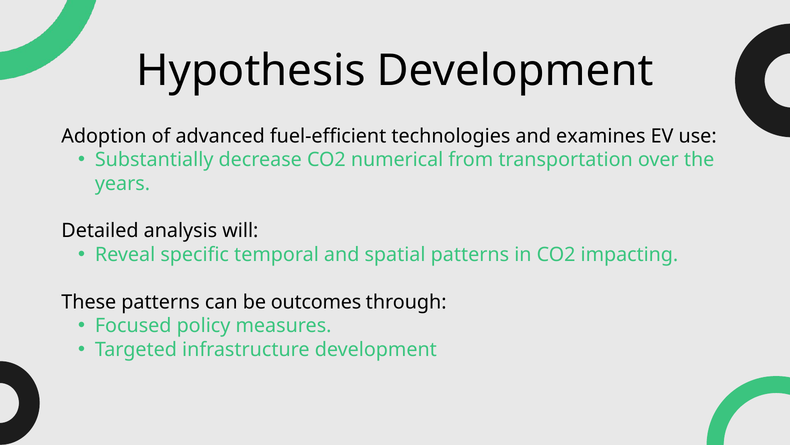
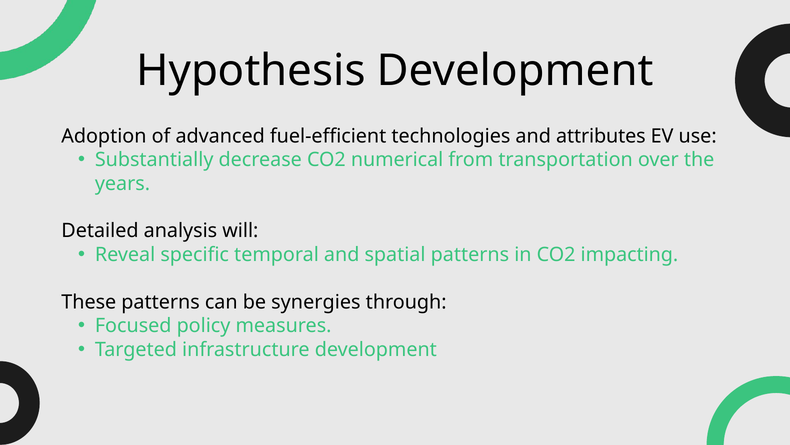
examines: examines -> attributes
outcomes: outcomes -> synergies
